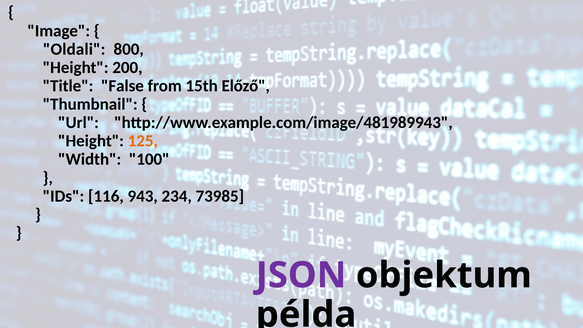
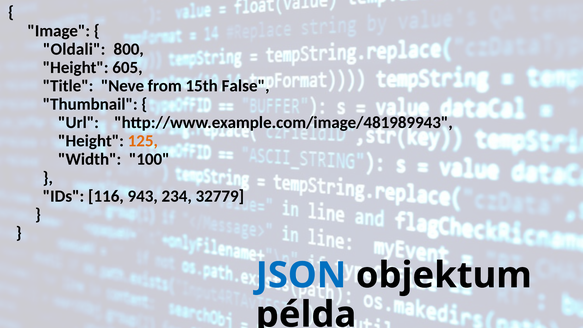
200: 200 -> 605
False: False -> Neve
Előző: Előző -> False
73985: 73985 -> 32779
JSON colour: purple -> blue
